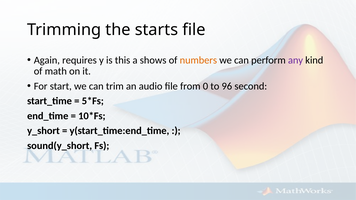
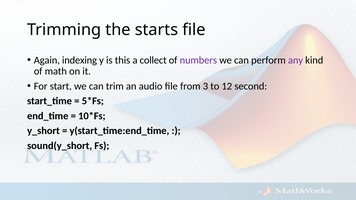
requires: requires -> indexing
shows: shows -> collect
numbers colour: orange -> purple
0: 0 -> 3
96: 96 -> 12
